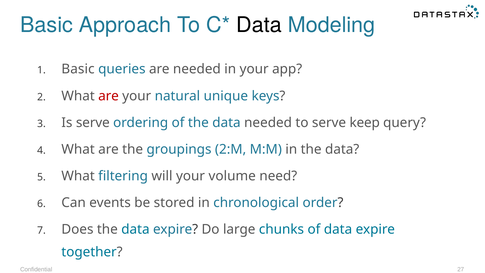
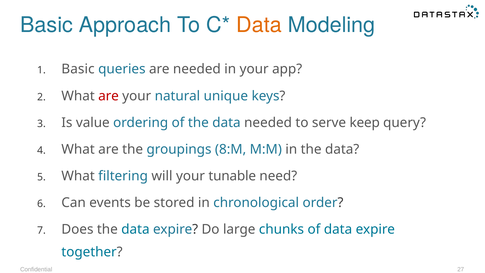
Data at (259, 25) colour: black -> orange
Is serve: serve -> value
2:M: 2:M -> 8:M
volume: volume -> tunable
